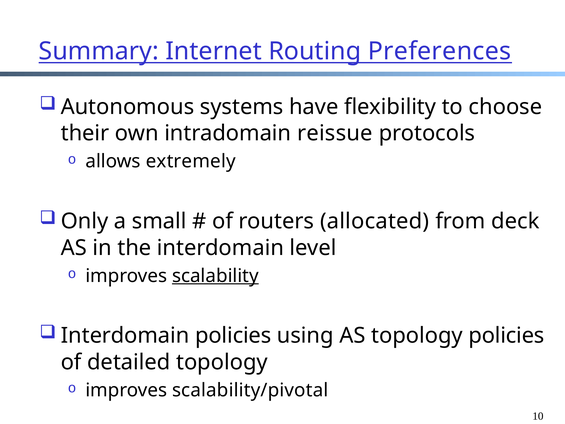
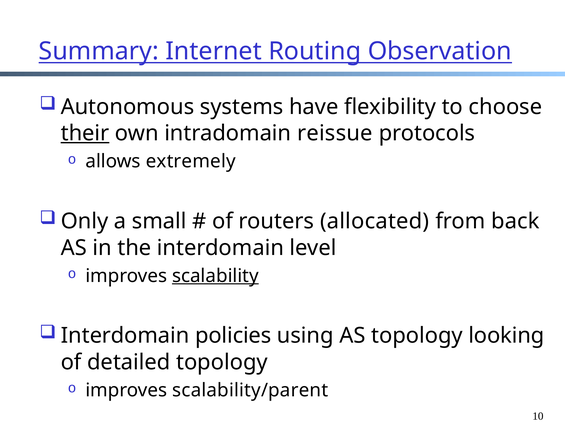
Preferences: Preferences -> Observation
their underline: none -> present
deck: deck -> back
topology policies: policies -> looking
scalability/pivotal: scalability/pivotal -> scalability/parent
